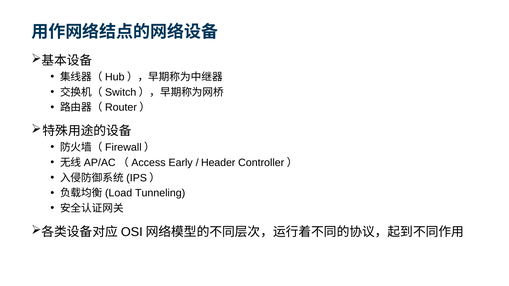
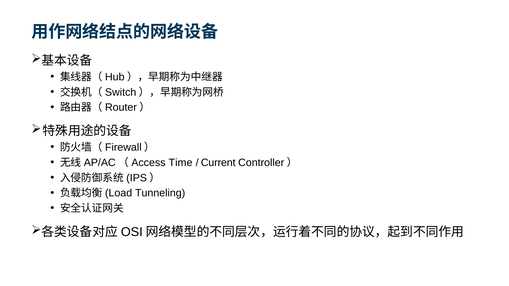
Early: Early -> Time
Header: Header -> Current
